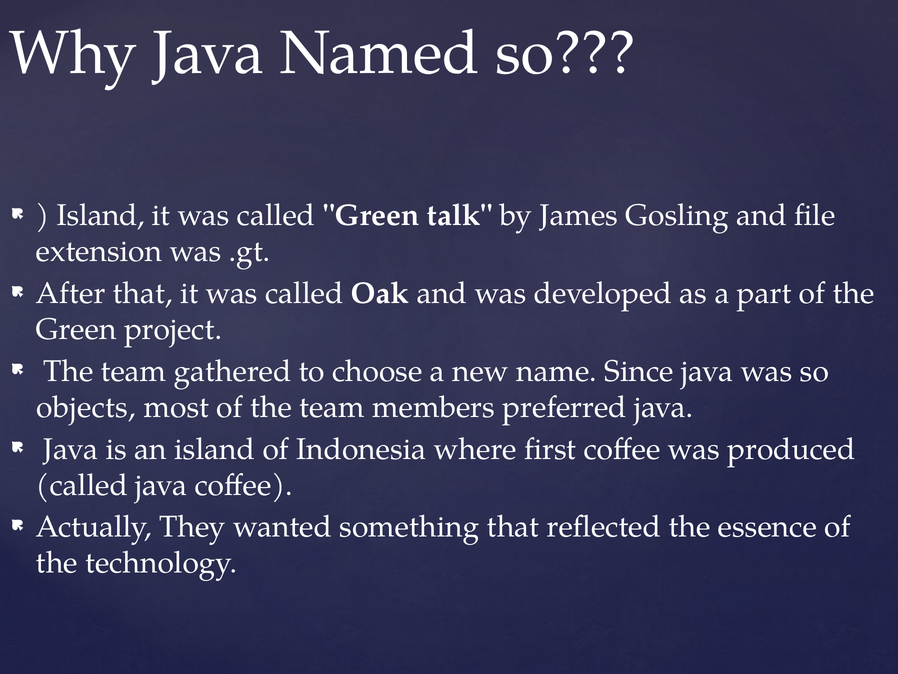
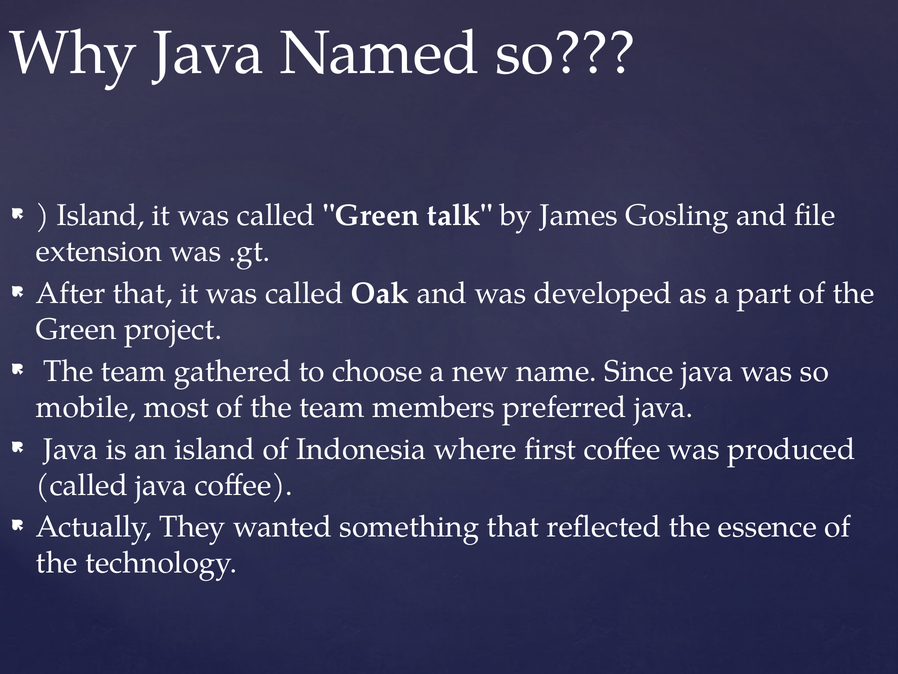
objects: objects -> mobile
